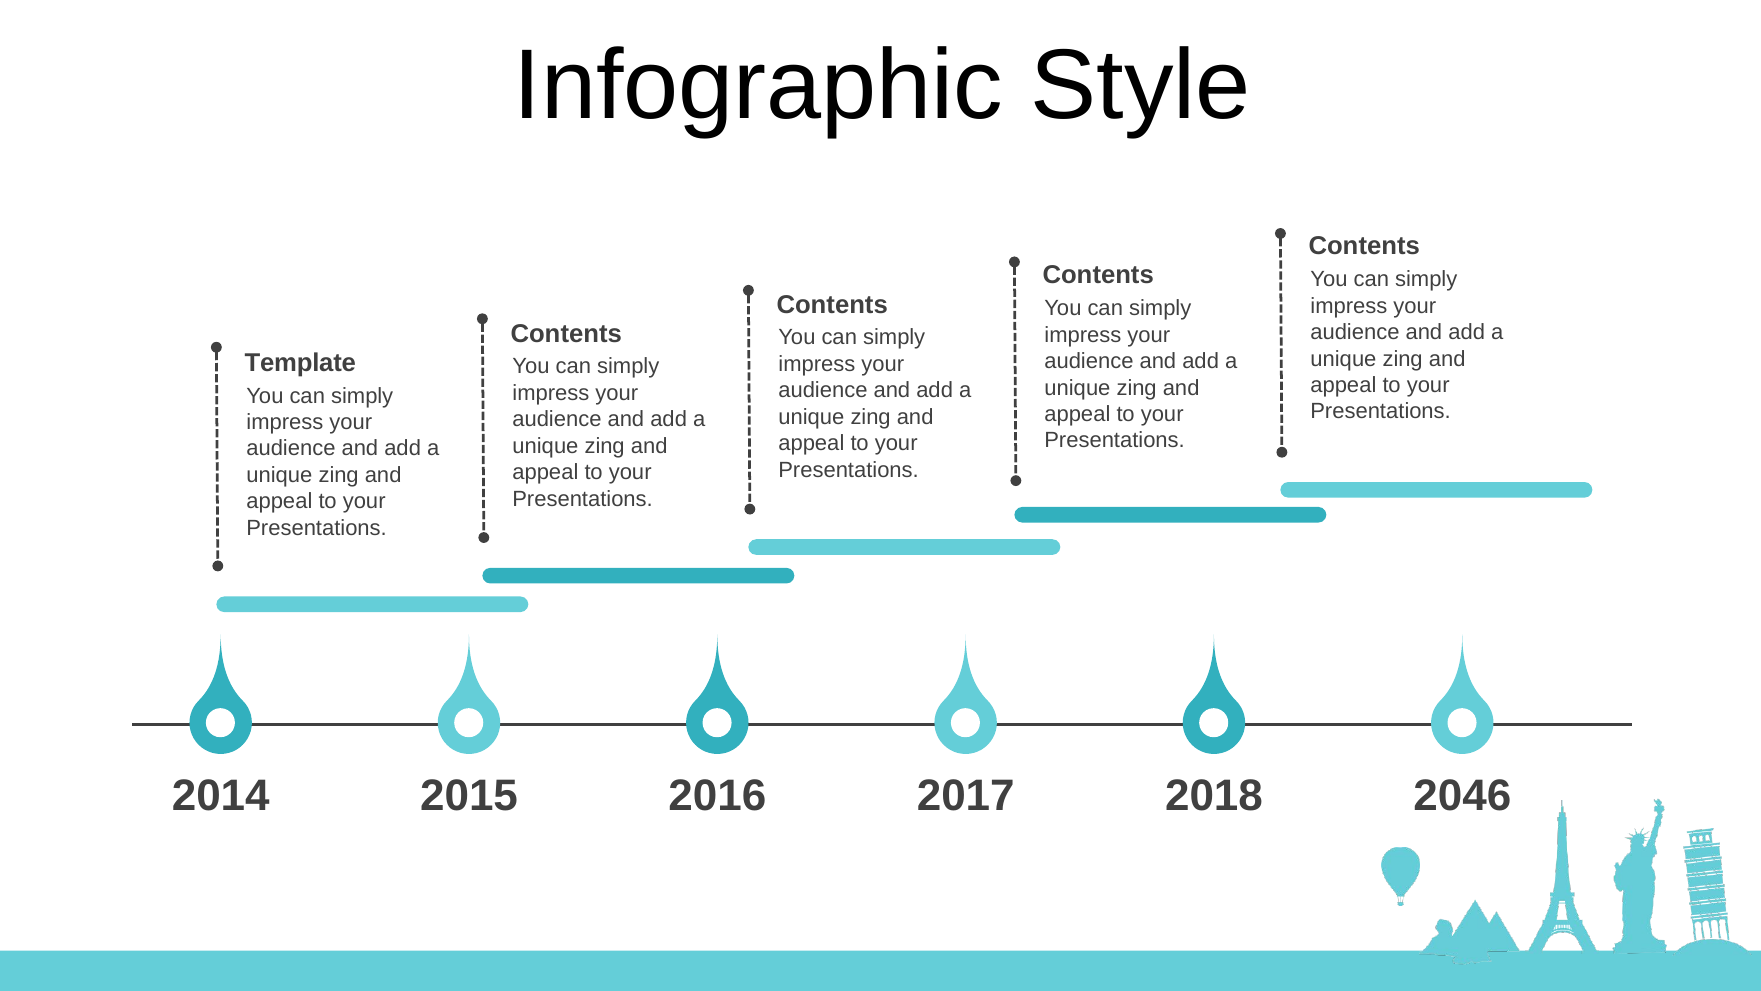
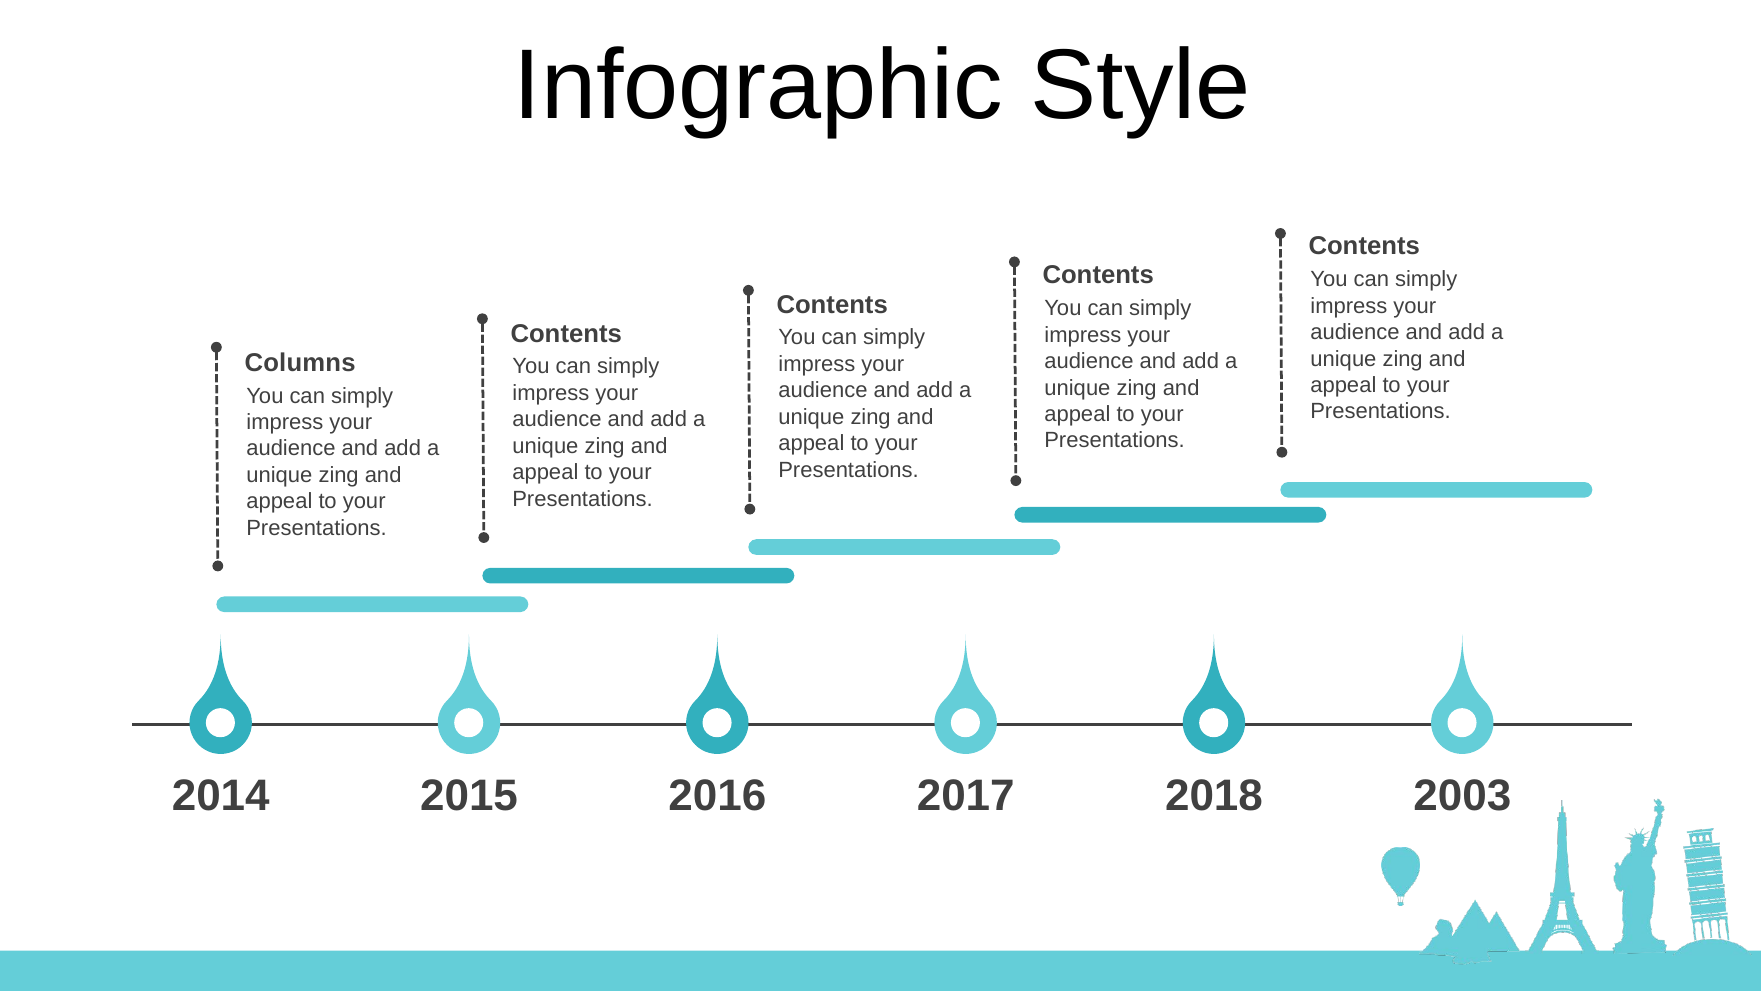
Template: Template -> Columns
2046: 2046 -> 2003
